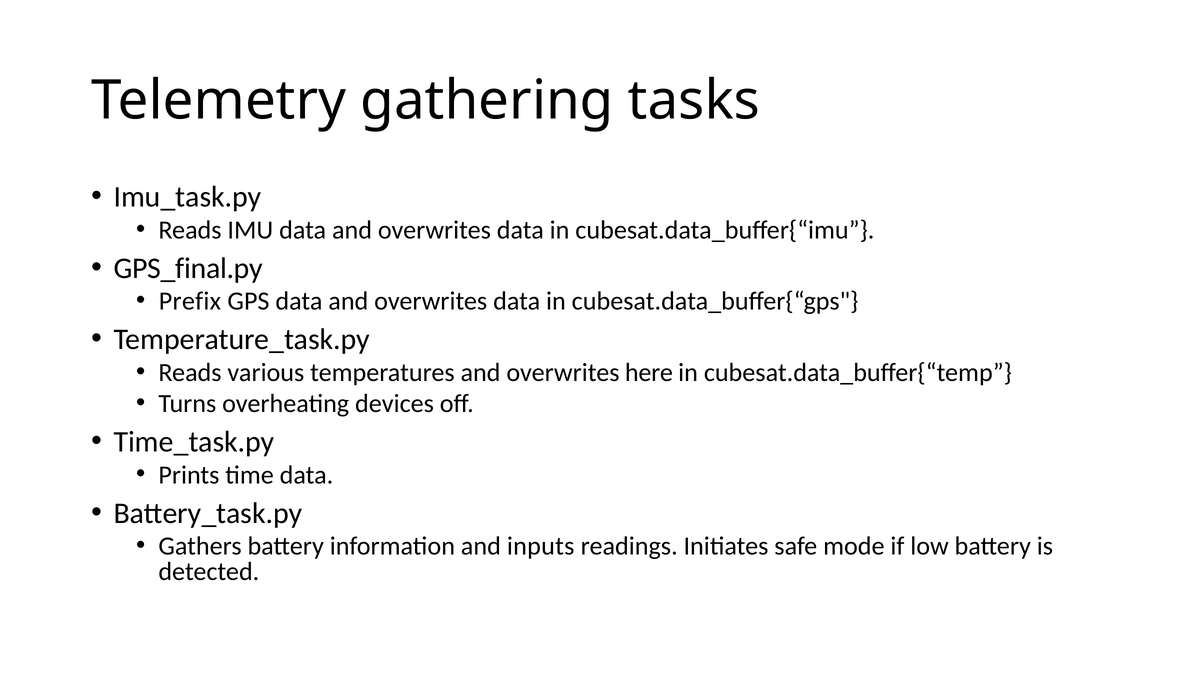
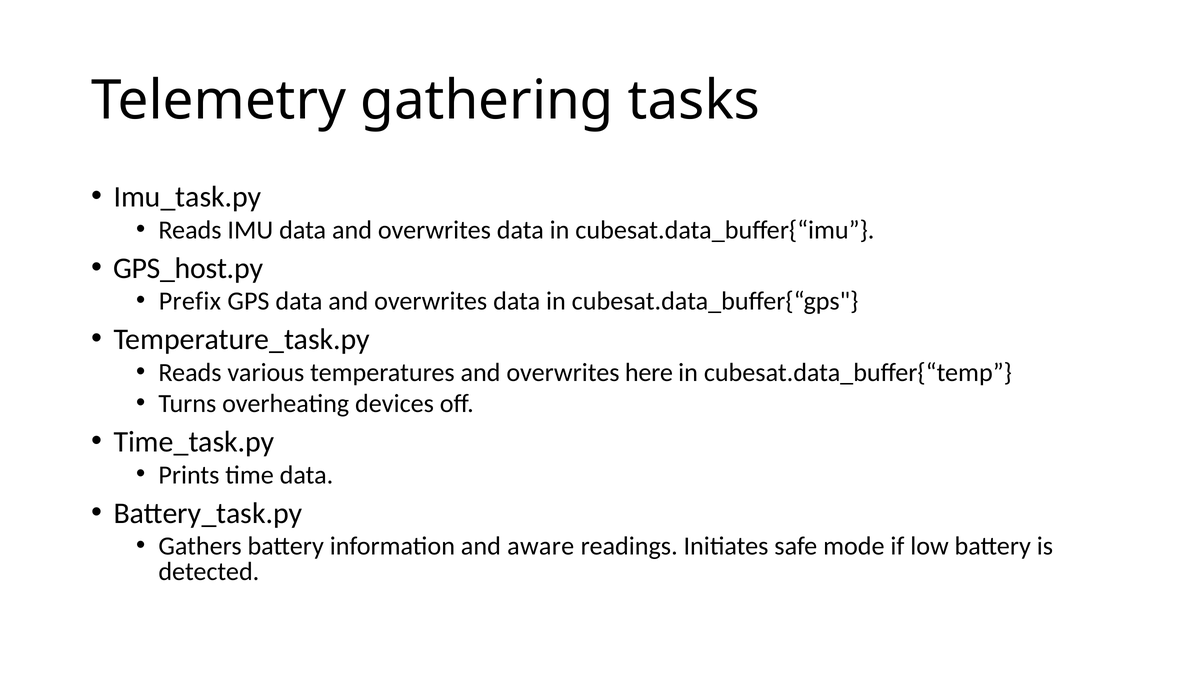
GPS_final.py: GPS_final.py -> GPS_host.py
inputs: inputs -> aware
